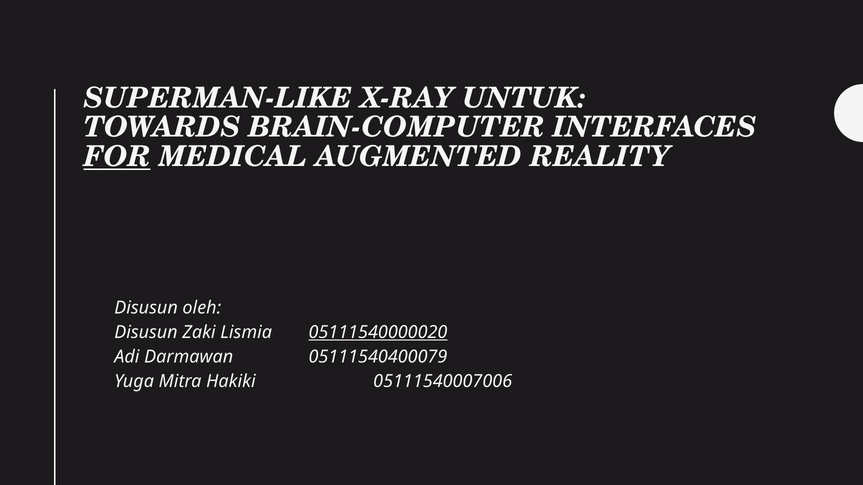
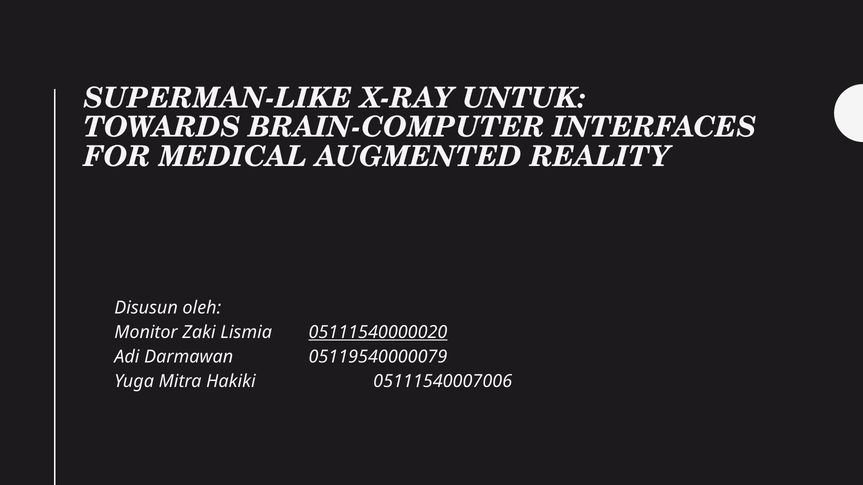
FOR underline: present -> none
Disusun at (146, 333): Disusun -> Monitor
05111540400079: 05111540400079 -> 05119540000079
